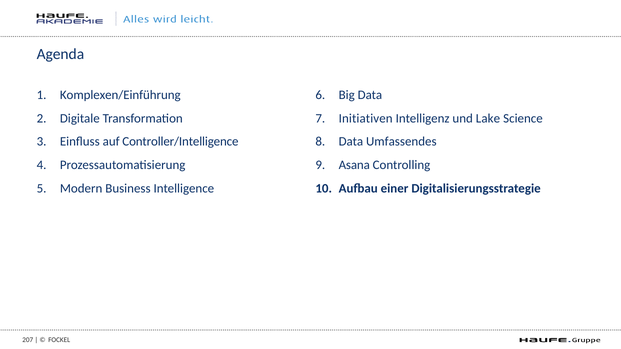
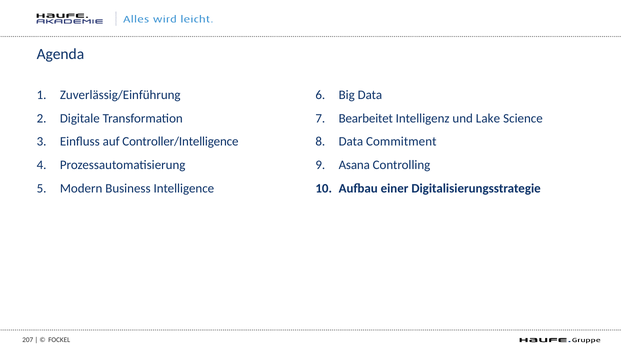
Komplexen/Einführung: Komplexen/Einführung -> Zuverlässig/Einführung
Initiativen: Initiativen -> Bearbeitet
Umfassendes: Umfassendes -> Commitment
